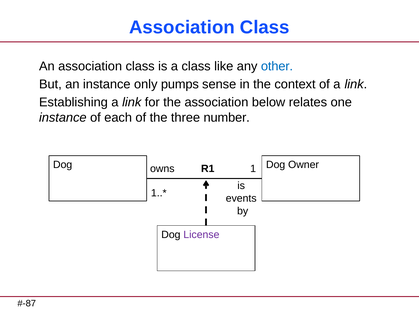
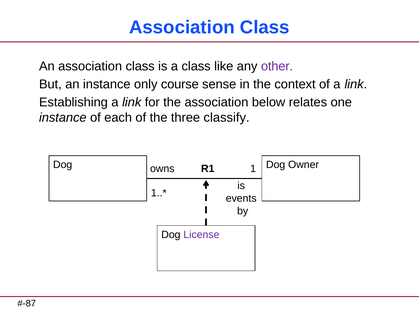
other colour: blue -> purple
pumps: pumps -> course
number: number -> classify
